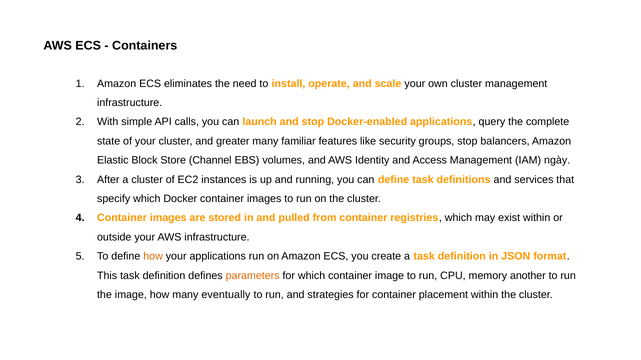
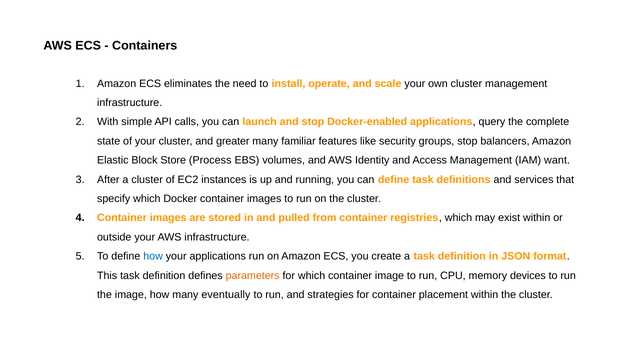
Channel: Channel -> Process
ngày: ngày -> want
how at (153, 257) colour: orange -> blue
another: another -> devices
